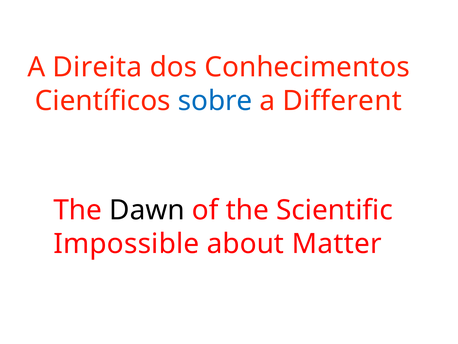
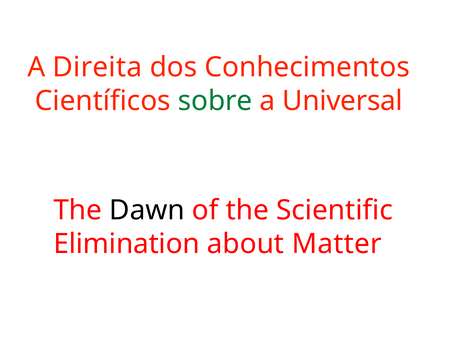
sobre colour: blue -> green
Different: Different -> Universal
Impossible: Impossible -> Elimination
